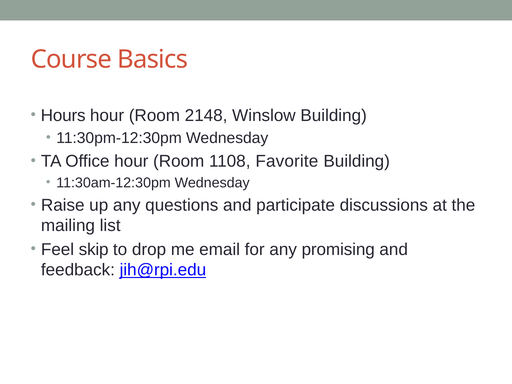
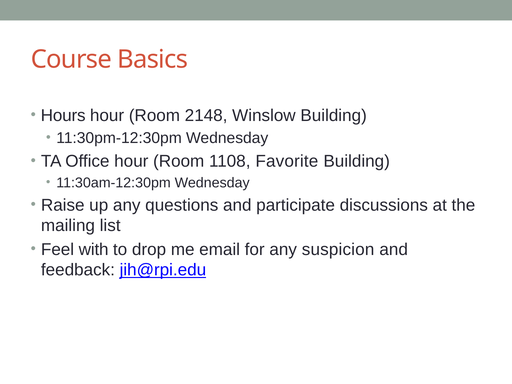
skip: skip -> with
promising: promising -> suspicion
